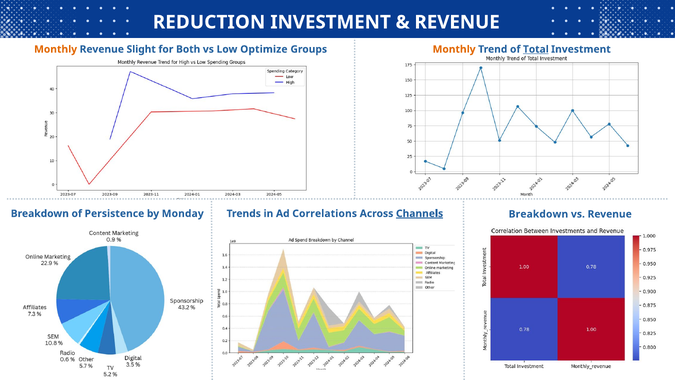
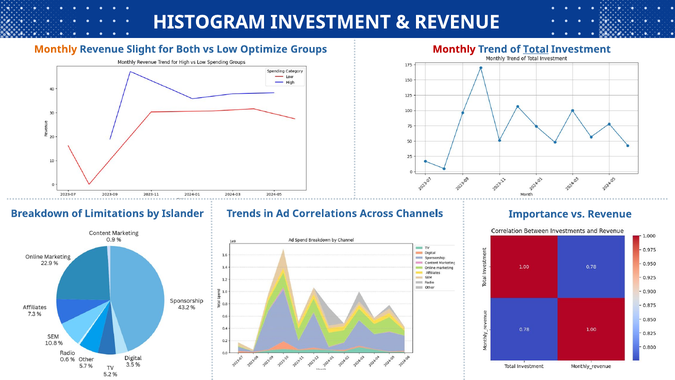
REDUCTION: REDUCTION -> HISTOGRAM
Monthly at (454, 49) colour: orange -> red
Persistence: Persistence -> Limitations
Monday: Monday -> Islander
Channels underline: present -> none
Breakdown at (538, 214): Breakdown -> Importance
